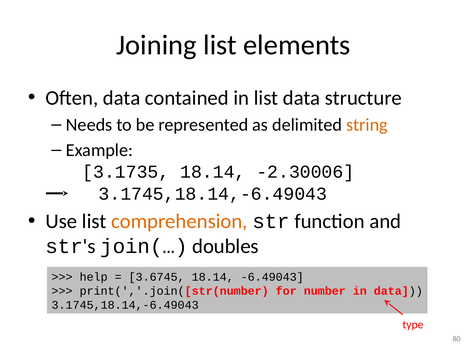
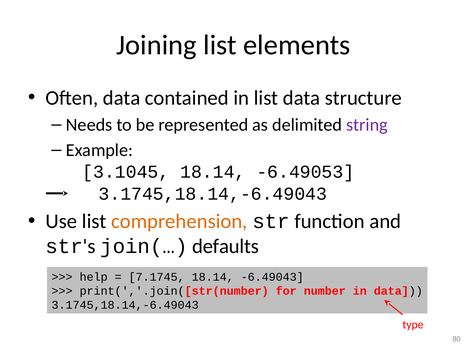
string colour: orange -> purple
3.1735: 3.1735 -> 3.1045
-2.30006: -2.30006 -> -6.49053
doubles: doubles -> defaults
3.6745: 3.6745 -> 7.1745
